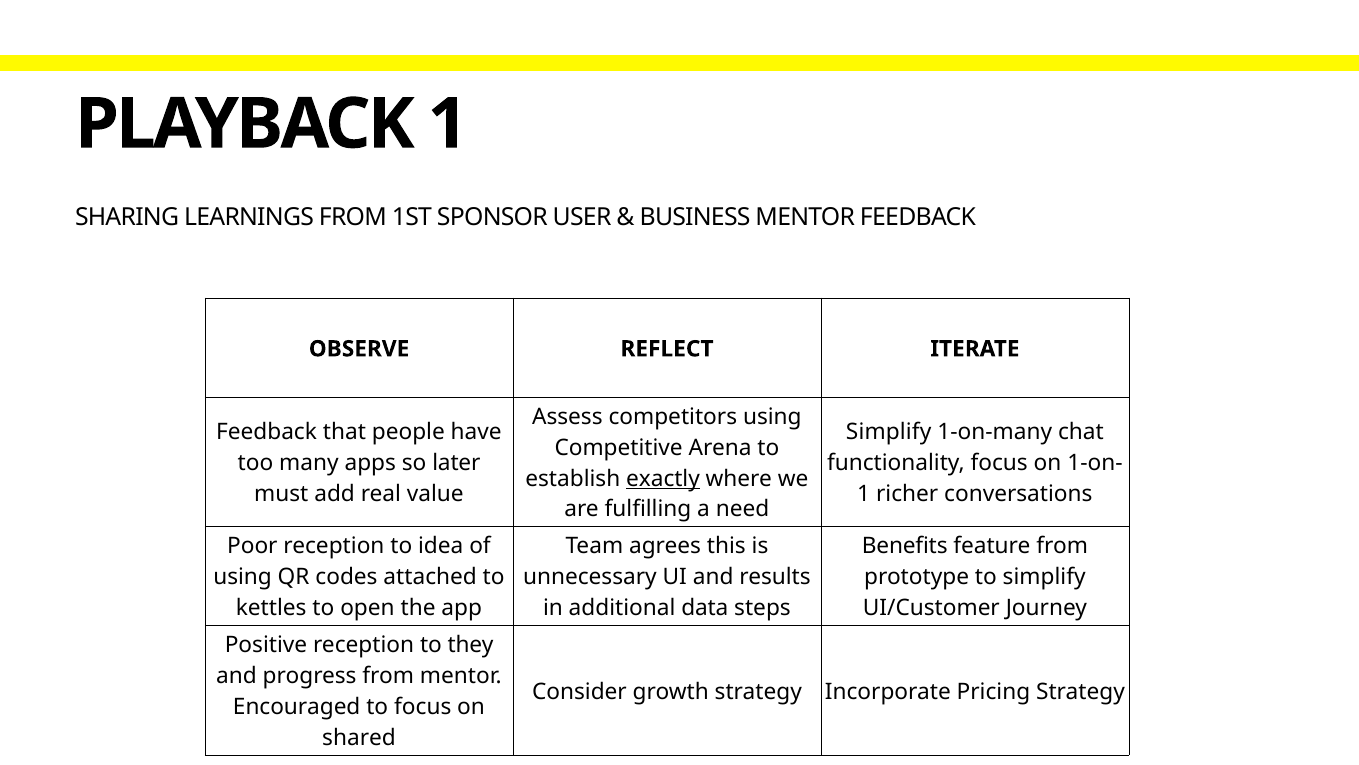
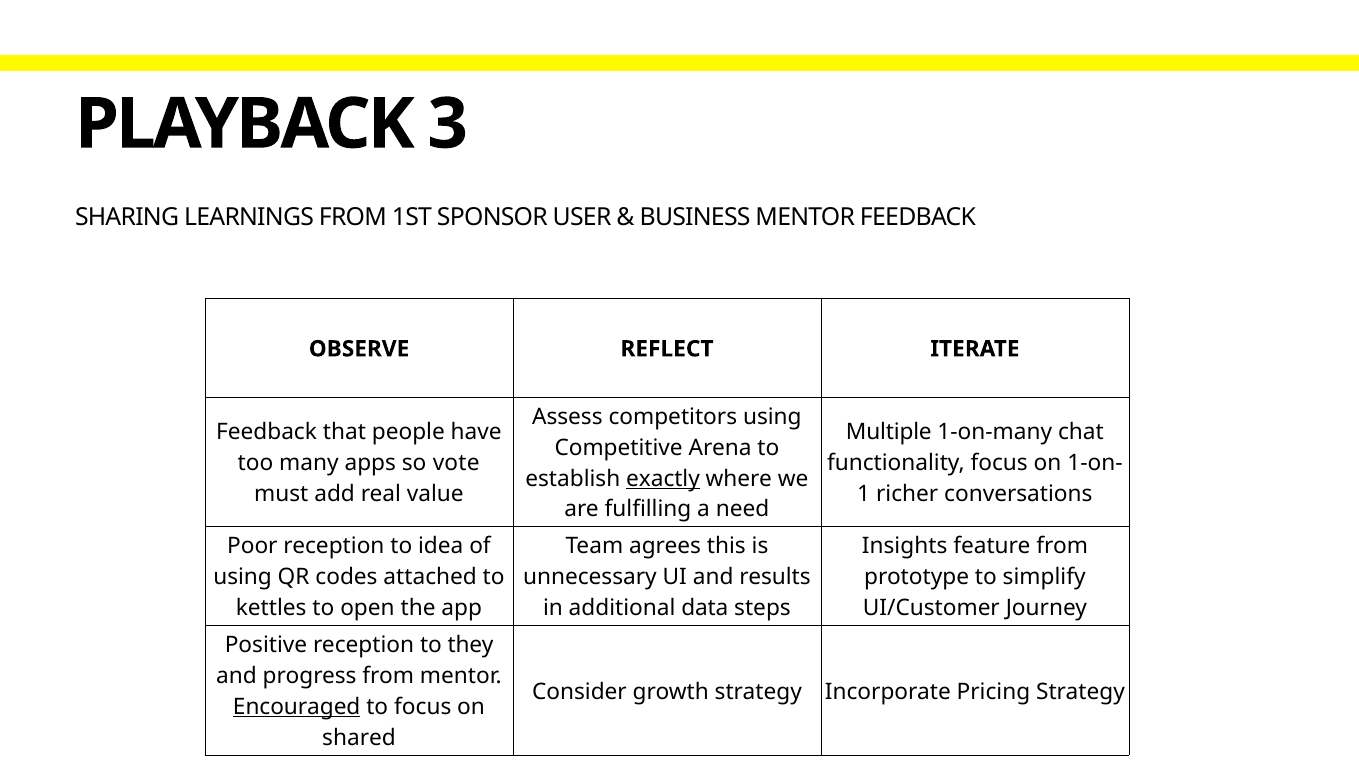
PLAYBACK 1: 1 -> 3
Simplify at (889, 432): Simplify -> Multiple
later: later -> vote
Benefits: Benefits -> Insights
Encouraged underline: none -> present
